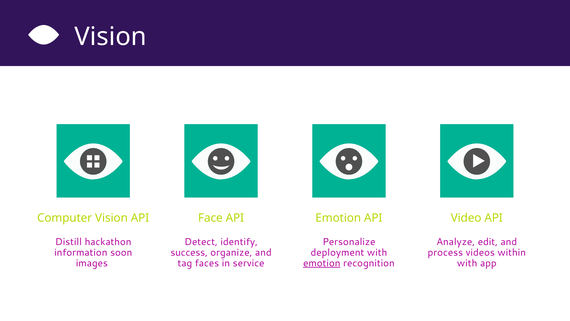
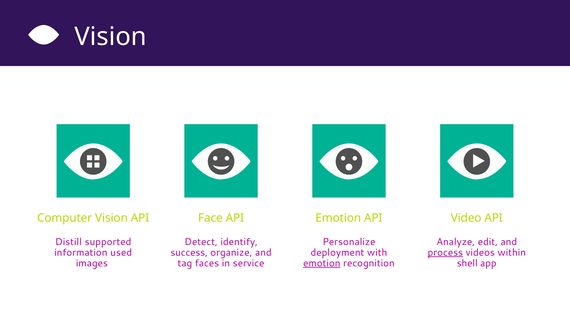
hackathon: hackathon -> supported
soon: soon -> used
process underline: none -> present
with at (467, 263): with -> shell
